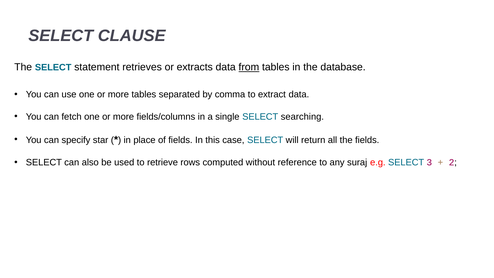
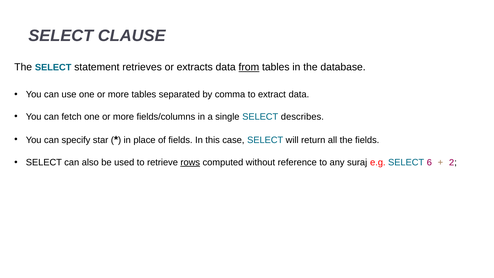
searching: searching -> describes
rows underline: none -> present
3: 3 -> 6
